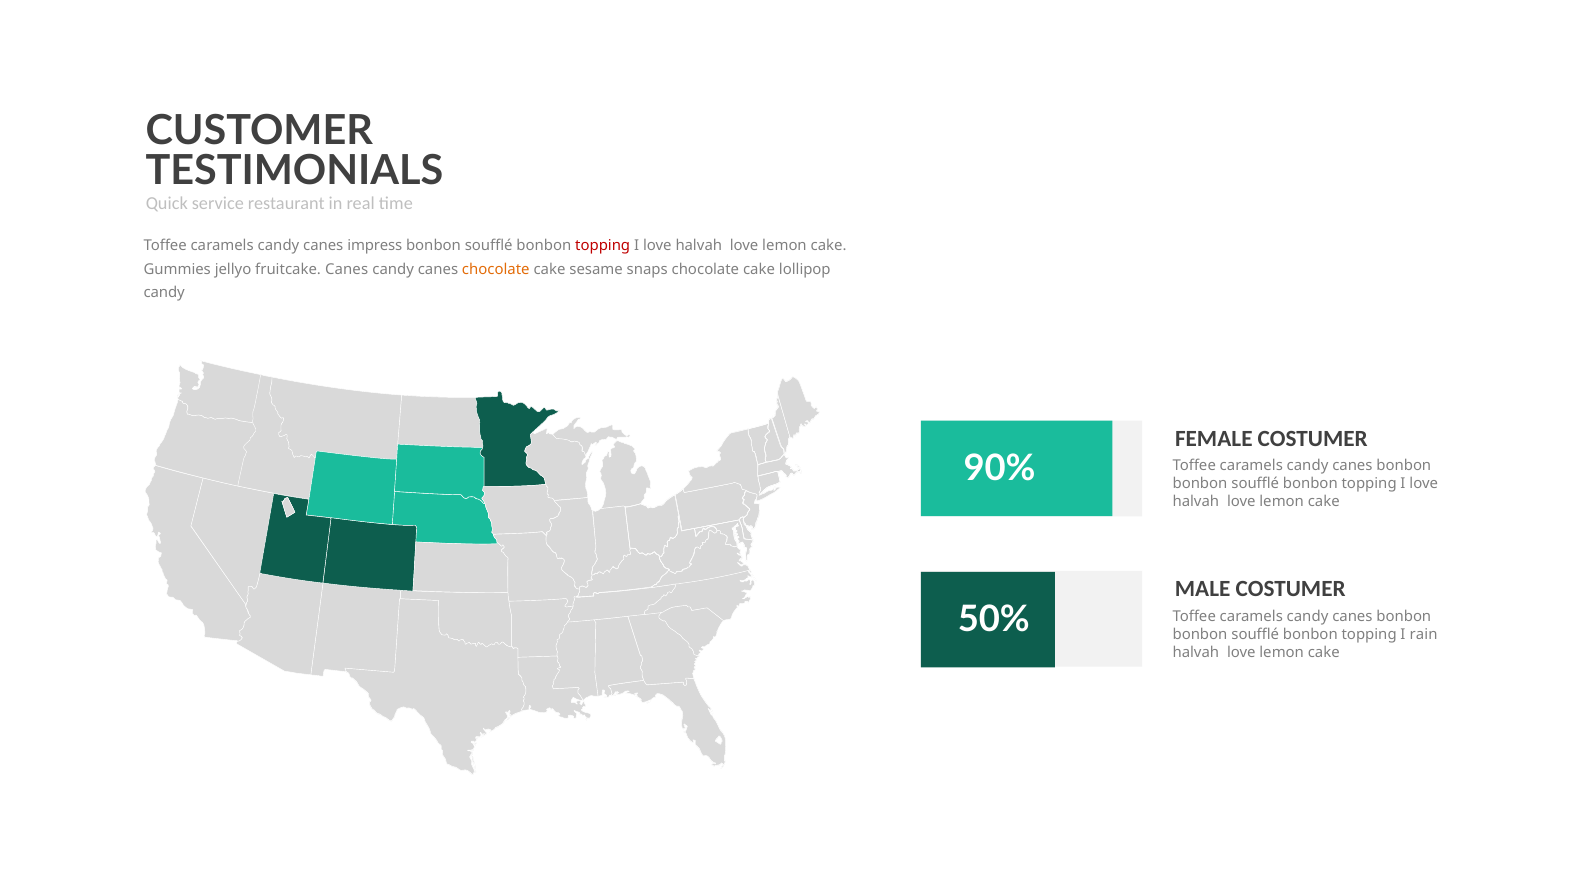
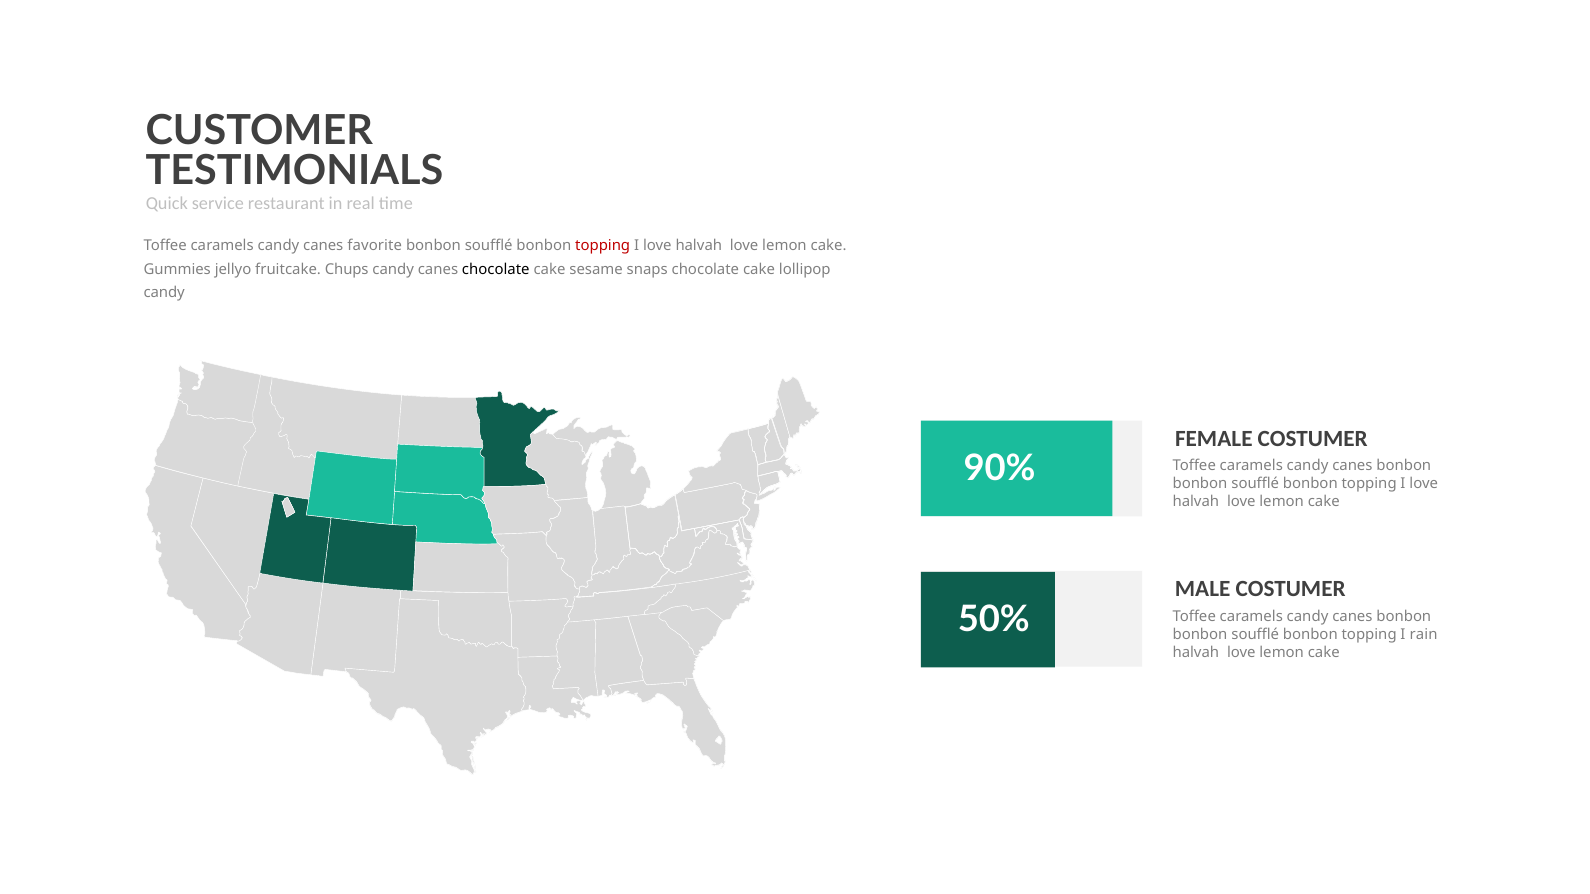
impress: impress -> favorite
fruitcake Canes: Canes -> Chups
chocolate at (496, 269) colour: orange -> black
